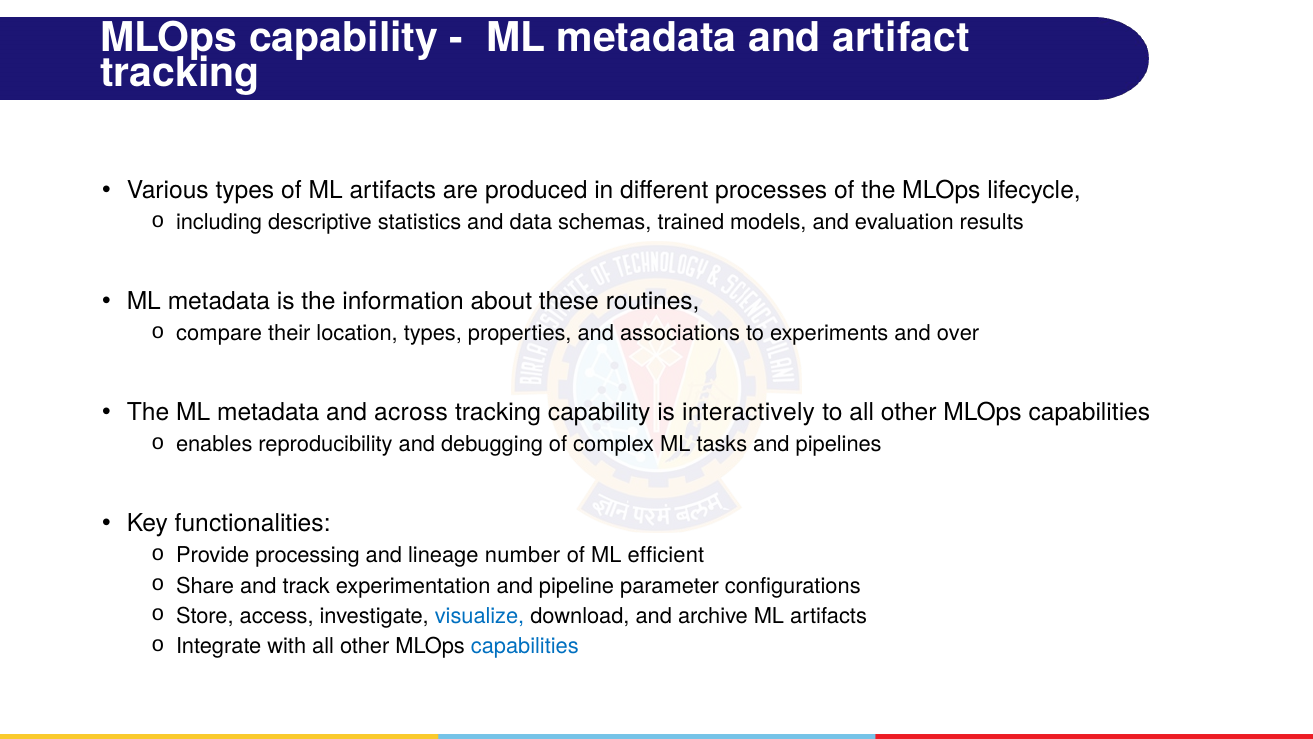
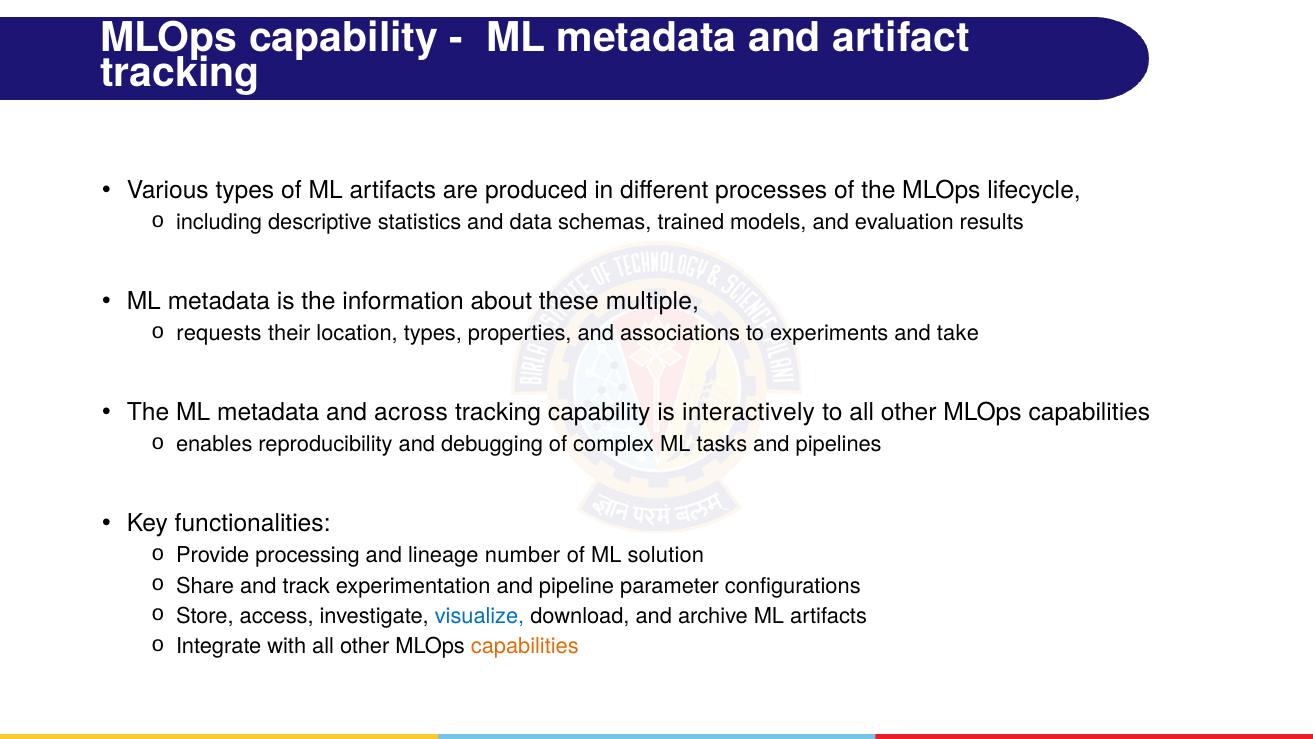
routines: routines -> multiple
compare: compare -> requests
over: over -> take
efficient: efficient -> solution
capabilities at (525, 646) colour: blue -> orange
